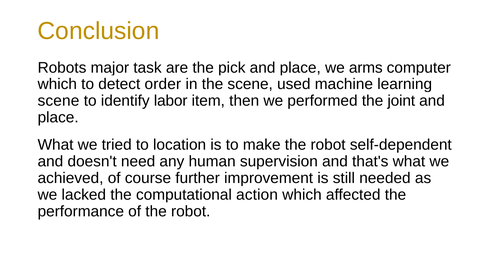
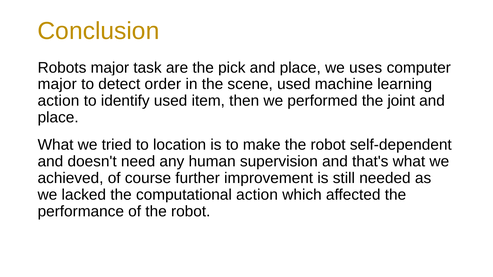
arms: arms -> uses
which at (57, 84): which -> major
scene at (58, 101): scene -> action
identify labor: labor -> used
